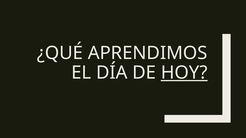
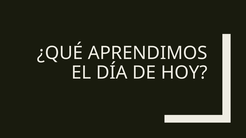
HOY underline: present -> none
